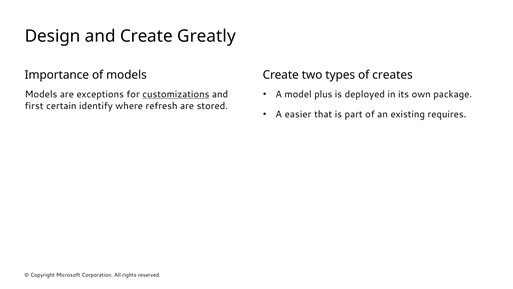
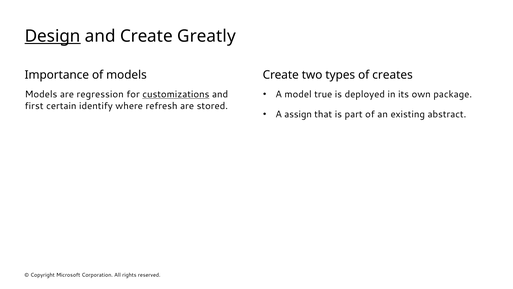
Design underline: none -> present
plus: plus -> true
exceptions: exceptions -> regression
easier: easier -> assign
requires: requires -> abstract
